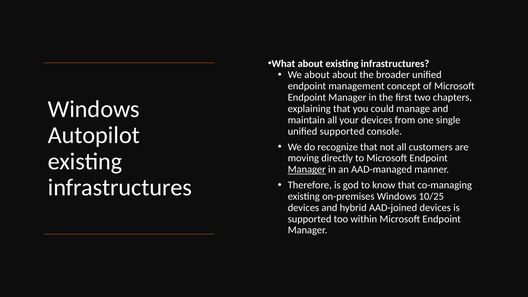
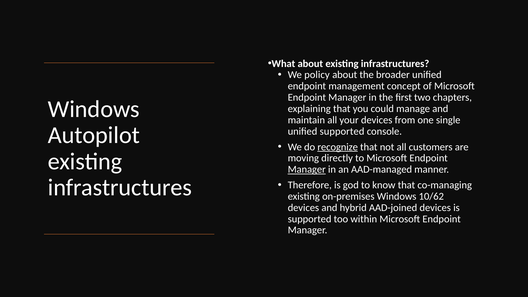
We about: about -> policy
recognize underline: none -> present
10/25: 10/25 -> 10/62
